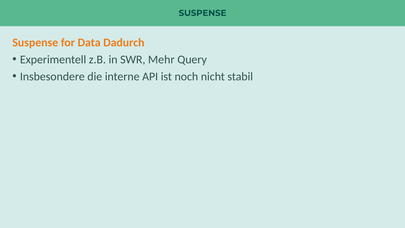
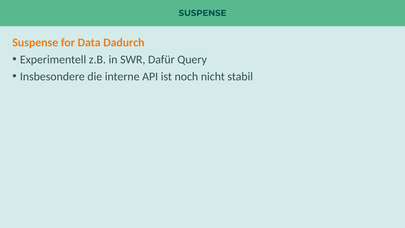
Mehr: Mehr -> Dafür
